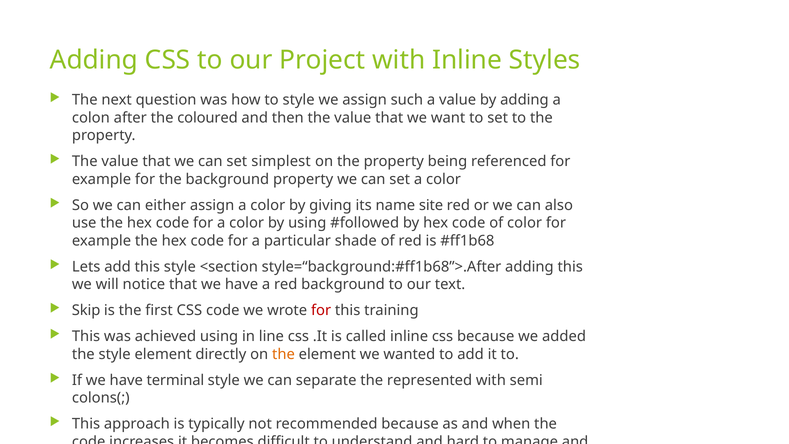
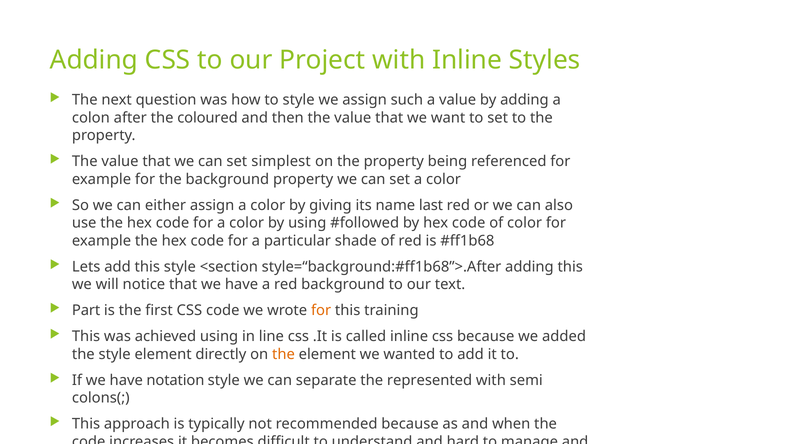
site: site -> last
Skip: Skip -> Part
for at (321, 310) colour: red -> orange
terminal: terminal -> notation
